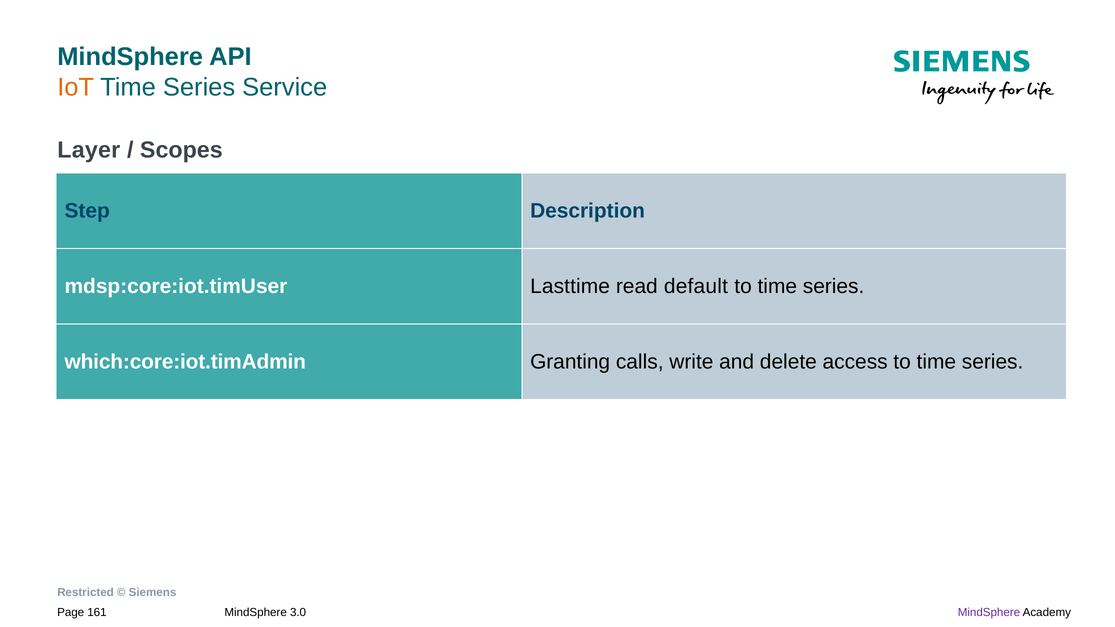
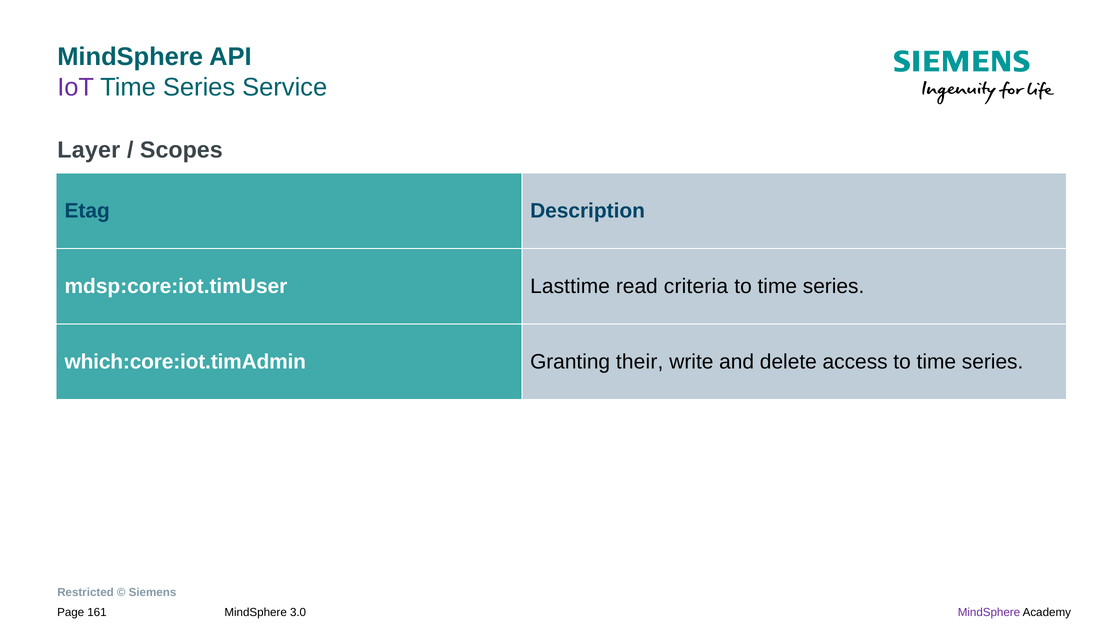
IoT colour: orange -> purple
Step: Step -> Etag
default: default -> criteria
calls: calls -> their
